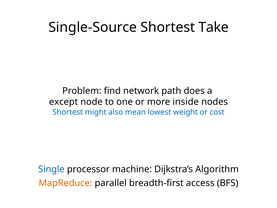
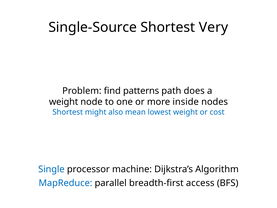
Take: Take -> Very
network: network -> patterns
except at (64, 102): except -> weight
MapReduce colour: orange -> blue
